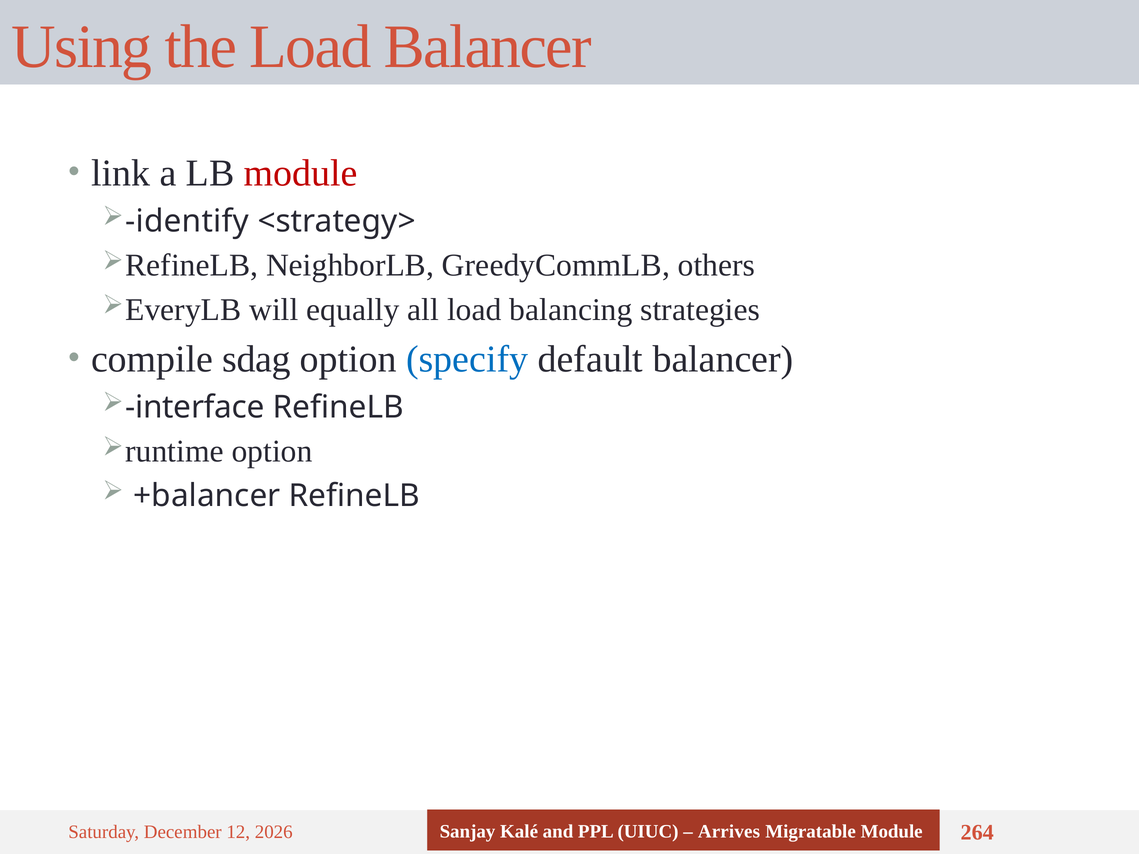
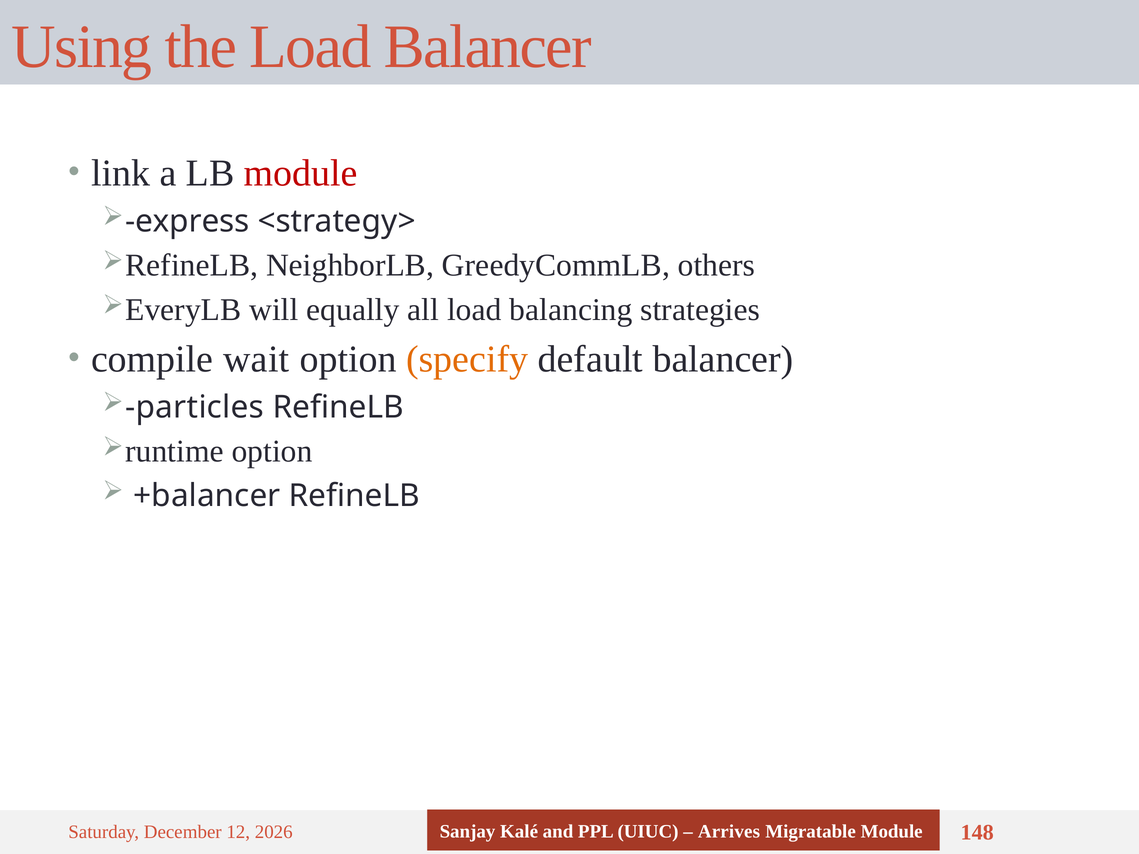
identify: identify -> express
sdag: sdag -> wait
specify colour: blue -> orange
interface: interface -> particles
264: 264 -> 148
